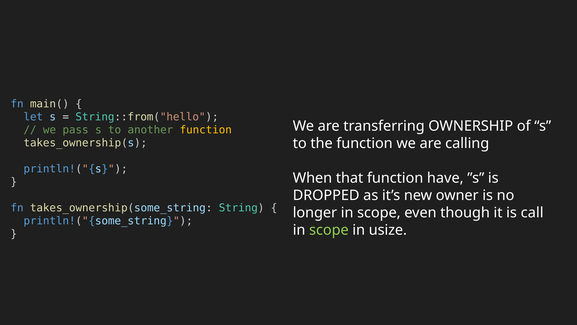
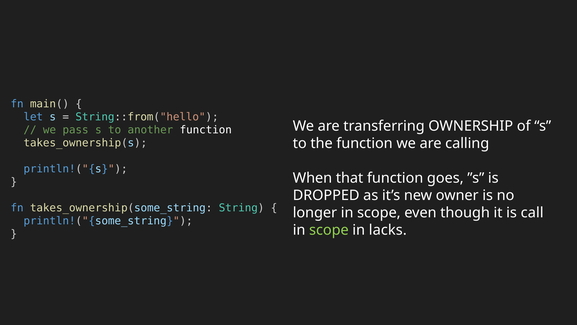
function at (206, 130) colour: yellow -> white
have: have -> goes
usize: usize -> lacks
